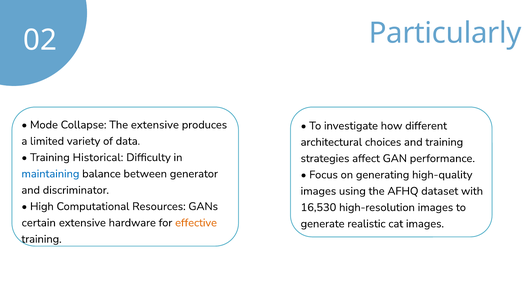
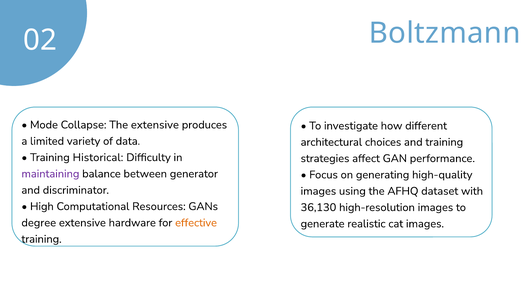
Particularly: Particularly -> Boltzmann
maintaining colour: blue -> purple
16,530: 16,530 -> 36,130
certain: certain -> degree
